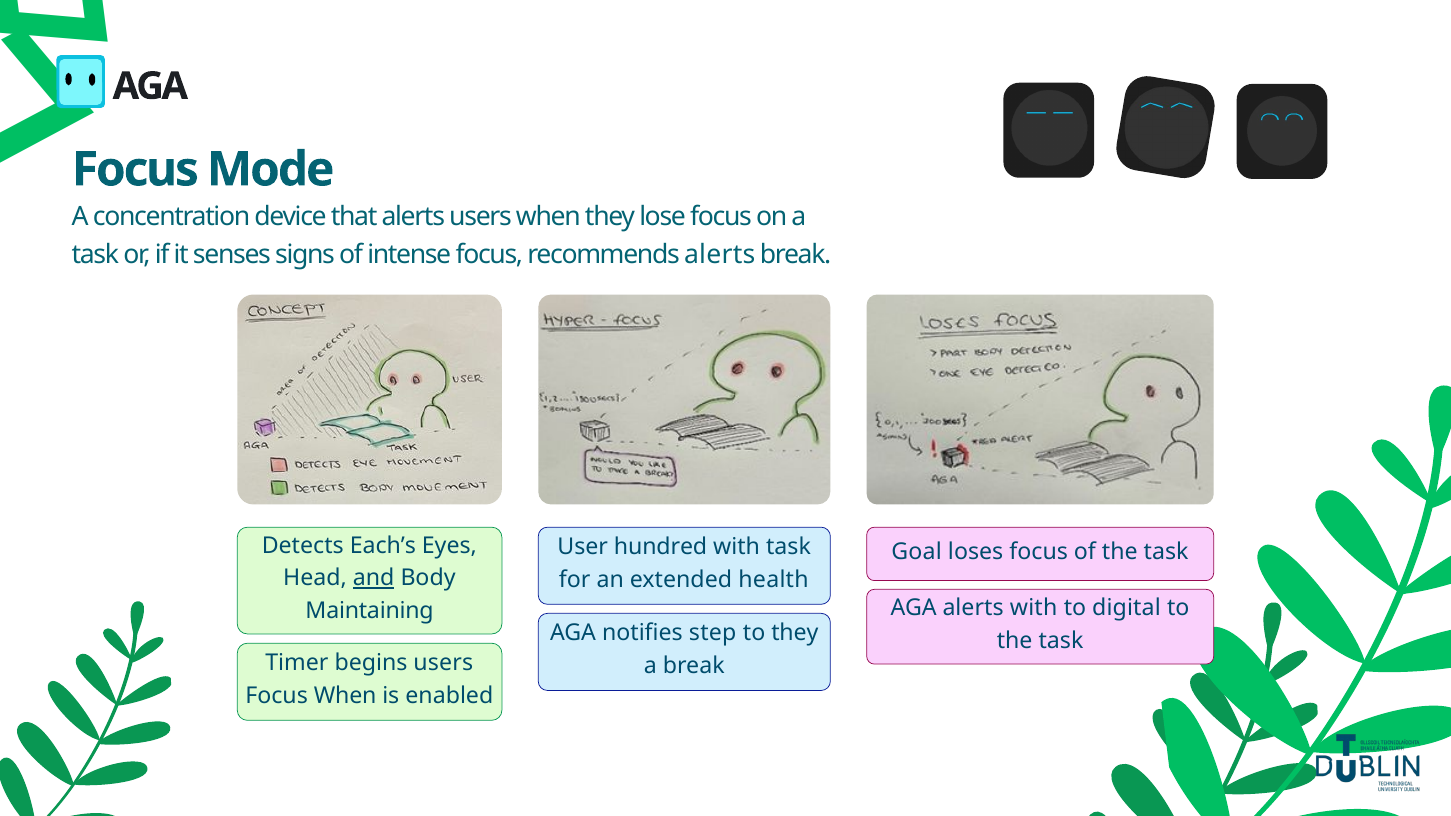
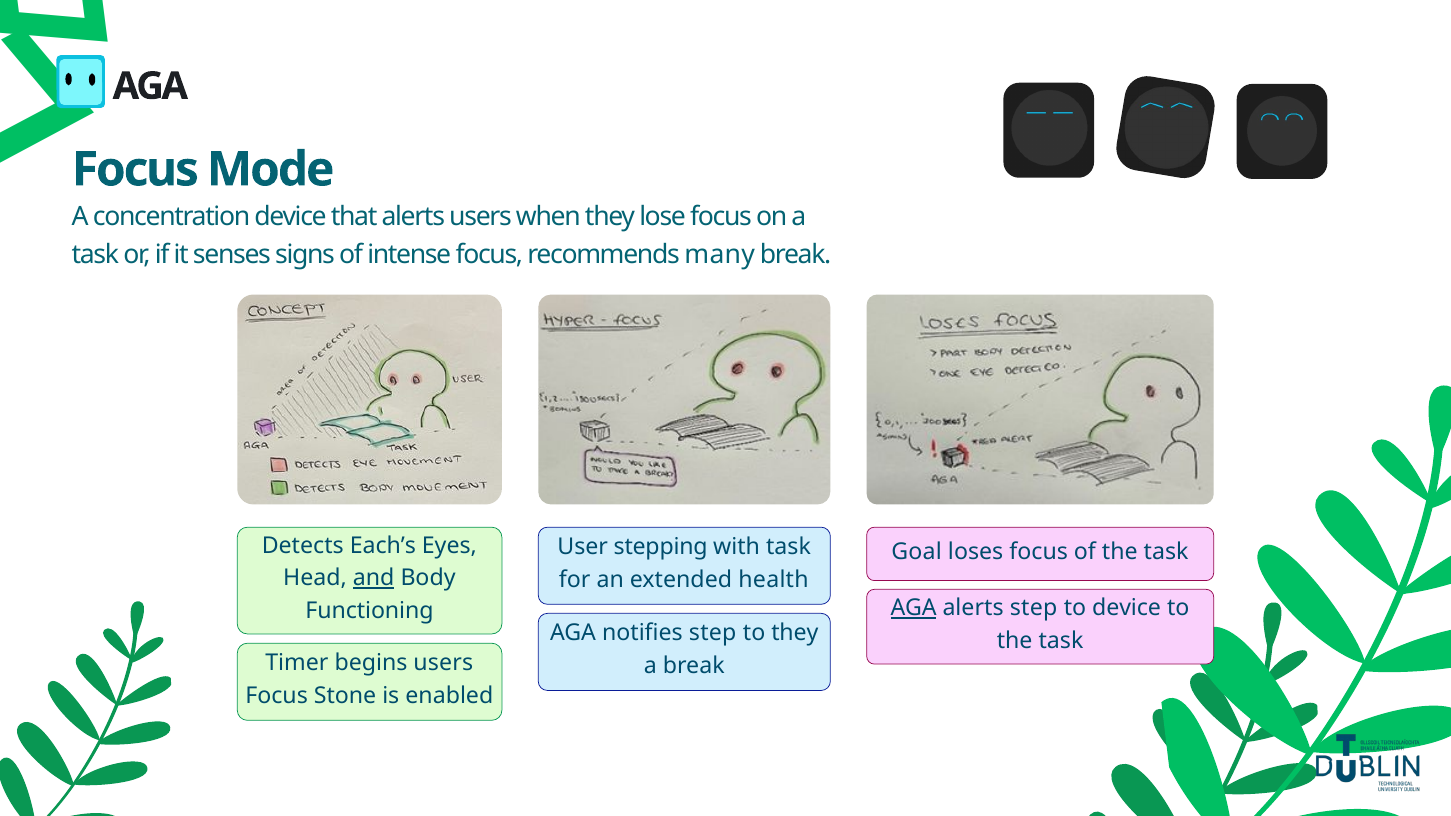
recommends alerts: alerts -> many
hundred: hundred -> stepping
AGA at (914, 608) underline: none -> present
alerts with: with -> step
to digital: digital -> device
Maintaining: Maintaining -> Functioning
Focus When: When -> Stone
